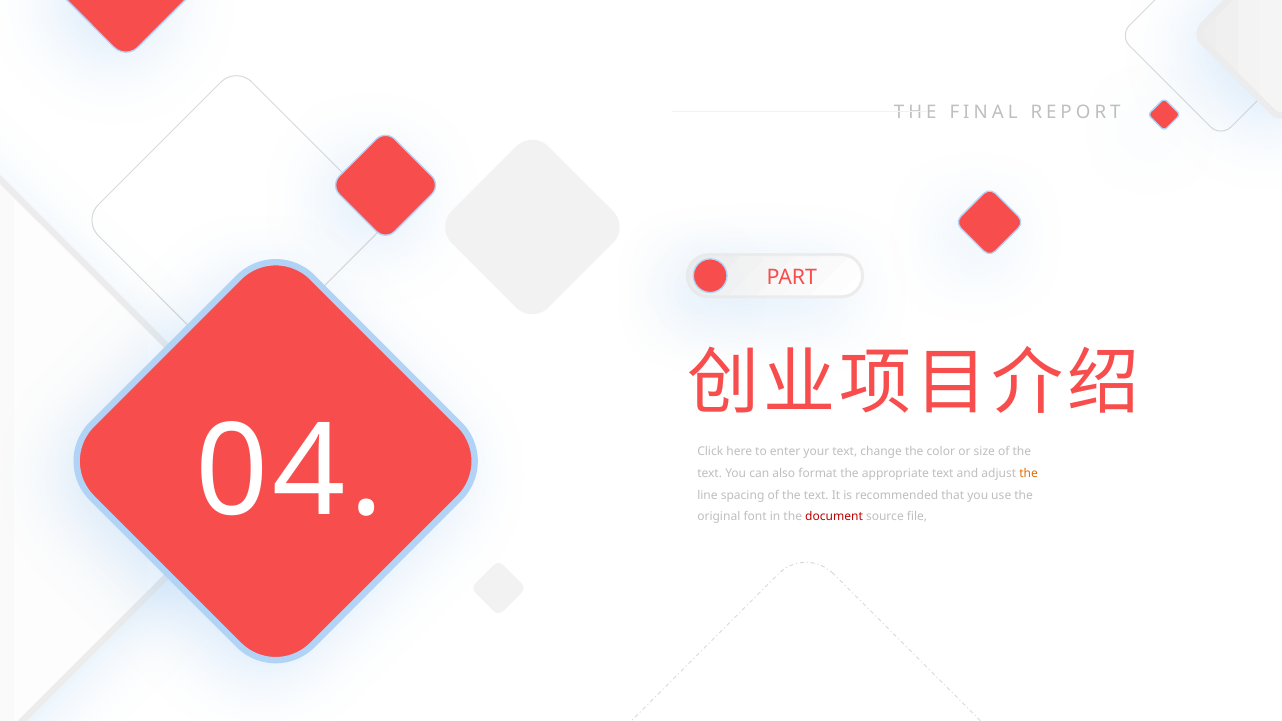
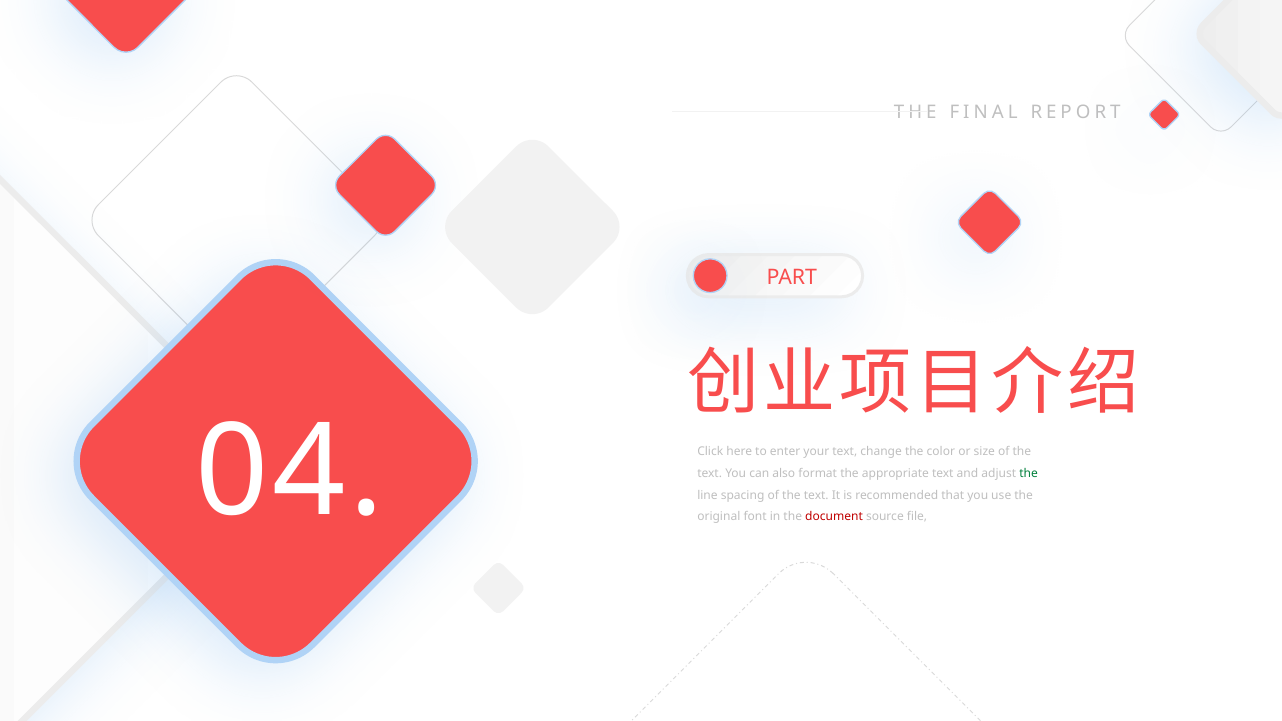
the at (1029, 474) colour: orange -> green
